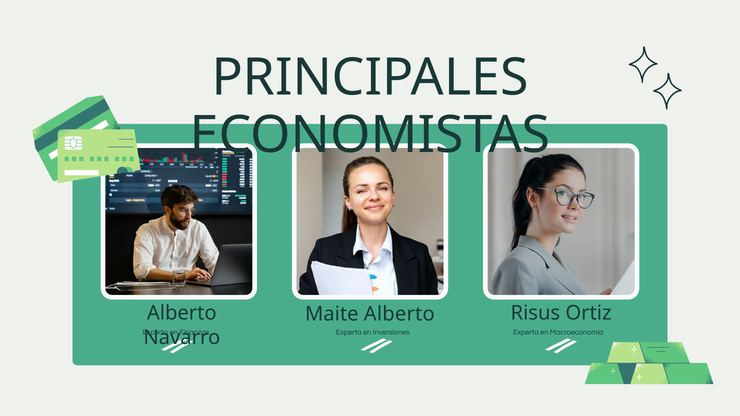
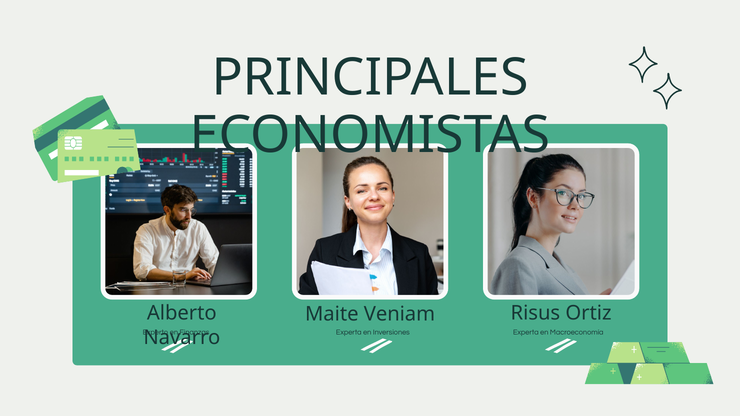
Maite Alberto: Alberto -> Veniam
